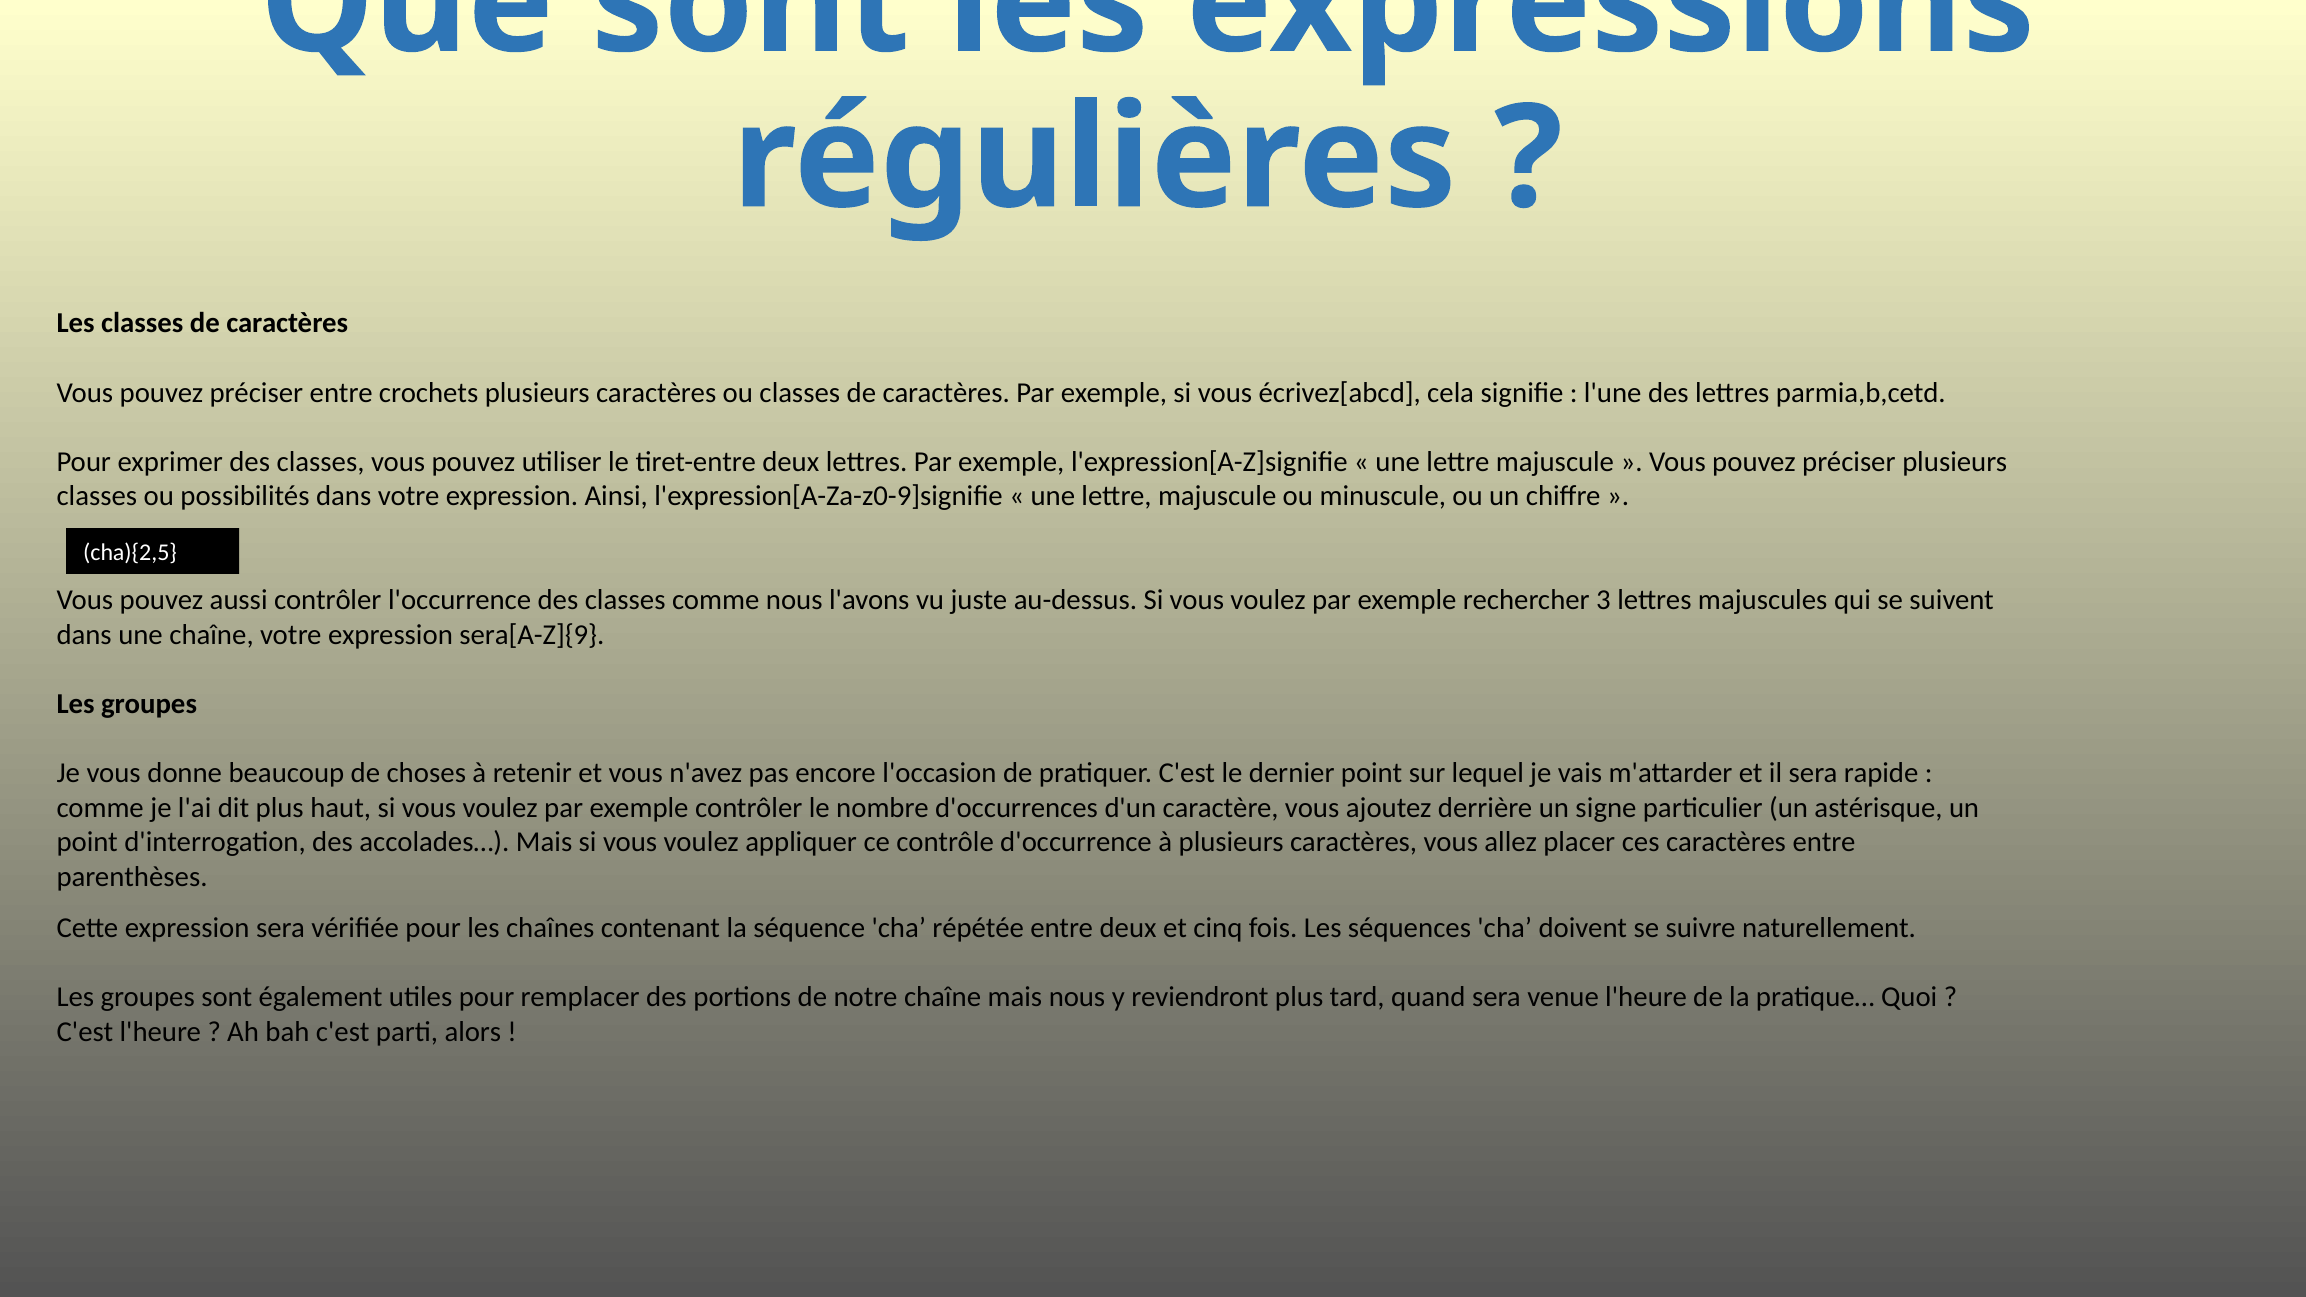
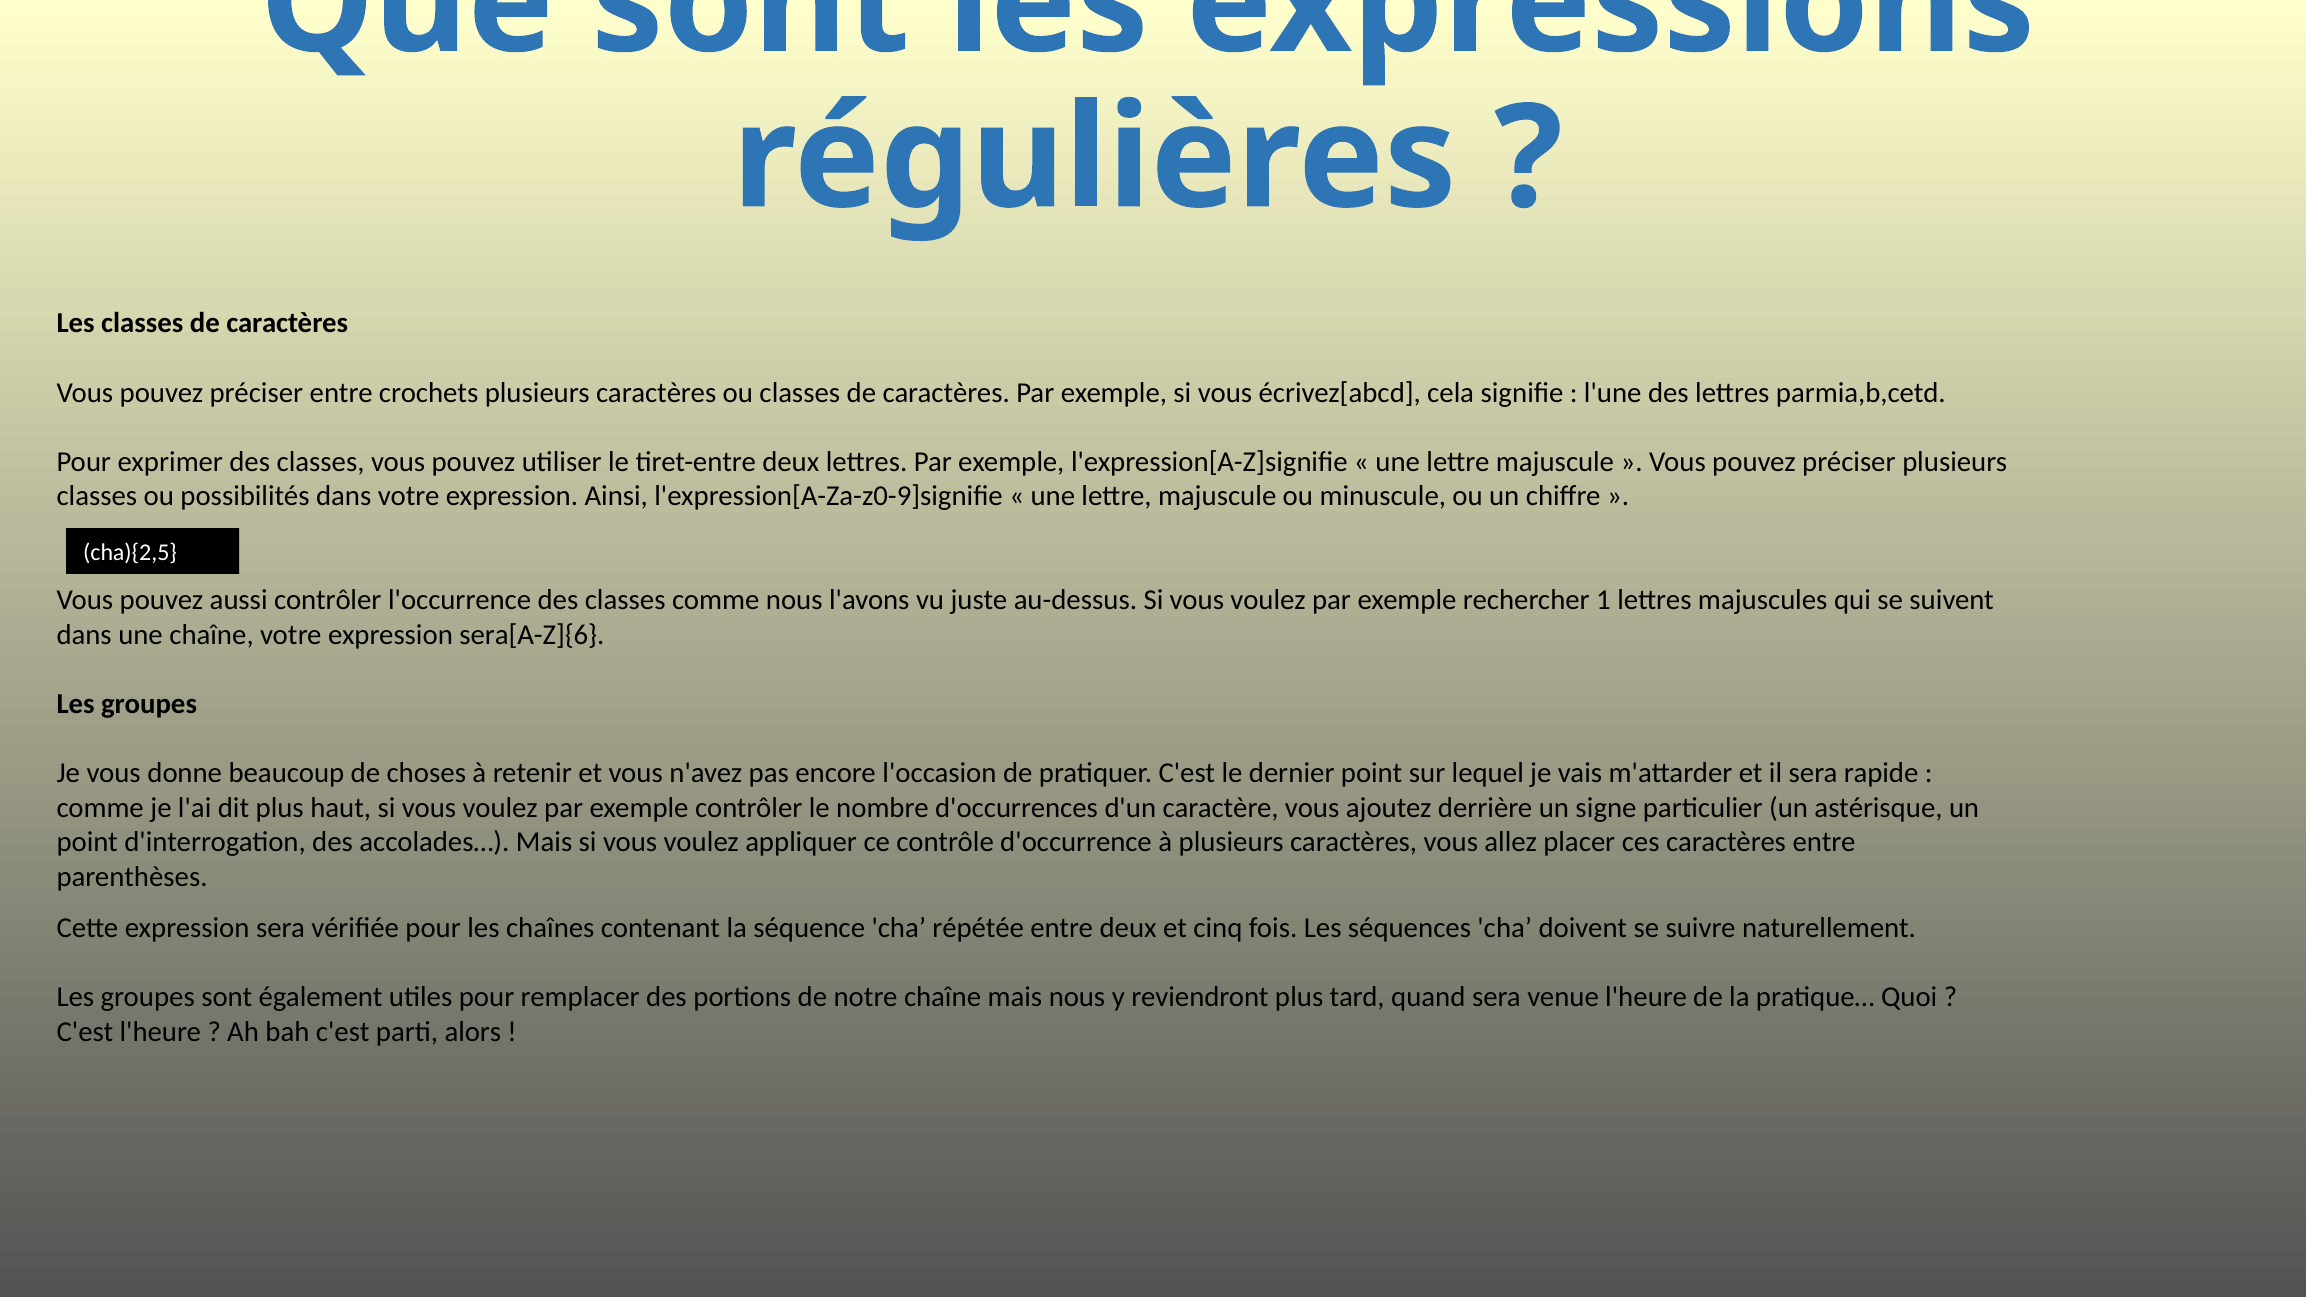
3: 3 -> 1
sera[A-Z]{9: sera[A-Z]{9 -> sera[A-Z]{6
